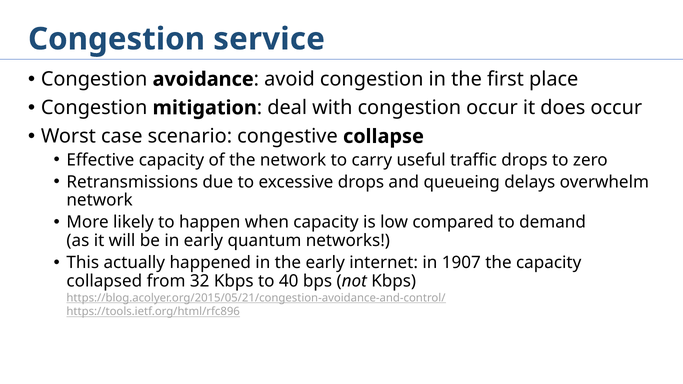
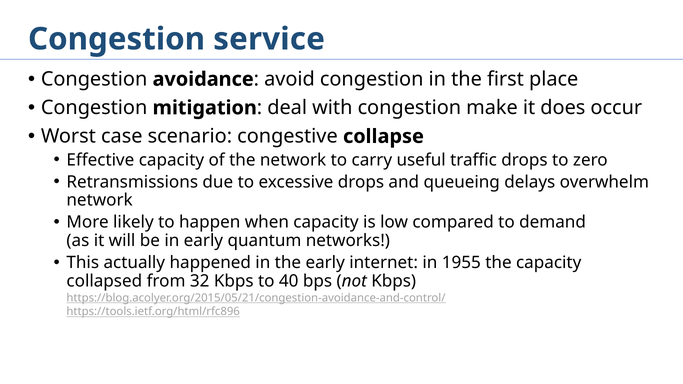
congestion occur: occur -> make
1907: 1907 -> 1955
